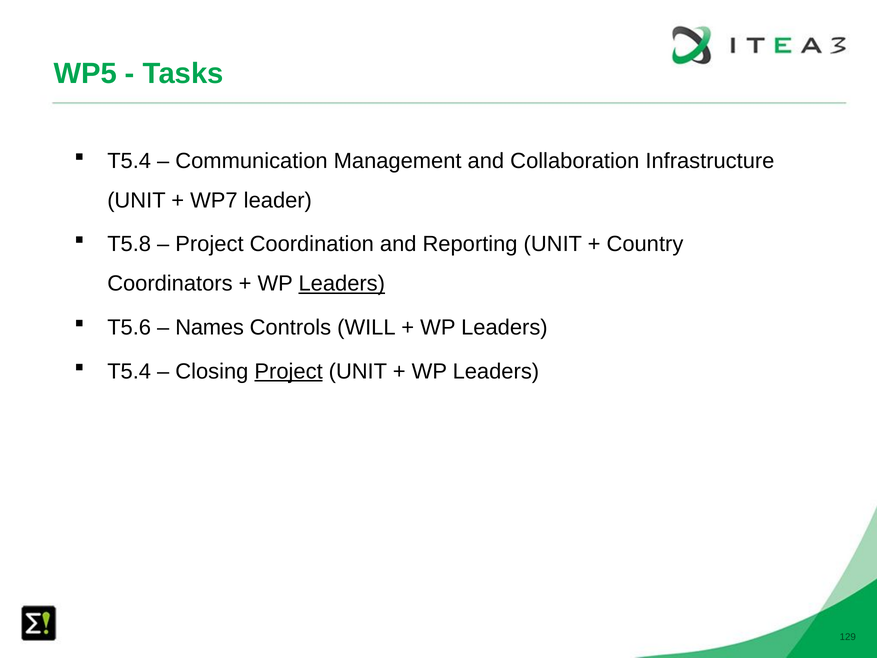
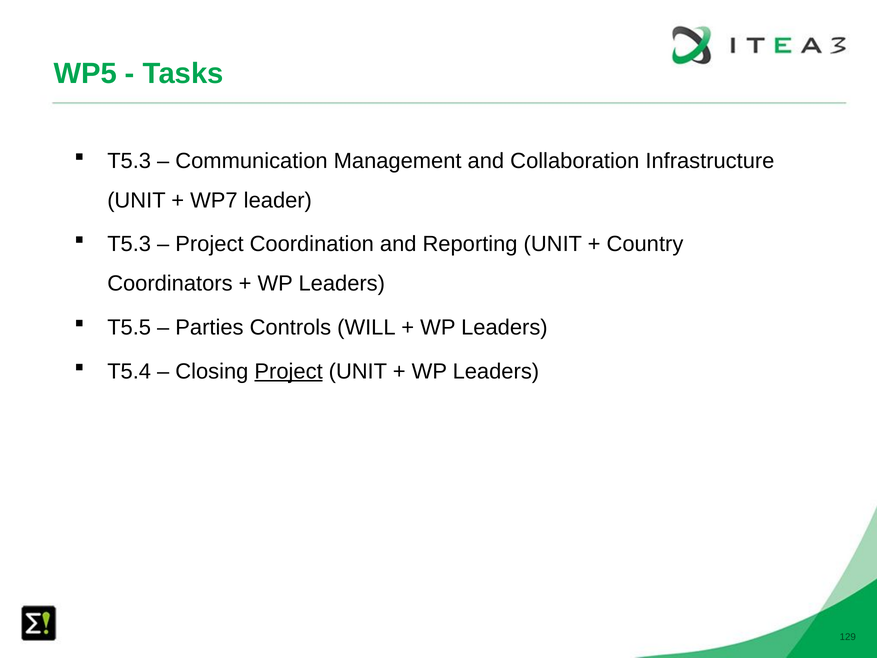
T5.4 at (129, 161): T5.4 -> T5.3
T5.8 at (129, 244): T5.8 -> T5.3
Leaders at (342, 284) underline: present -> none
T5.6: T5.6 -> T5.5
Names: Names -> Parties
